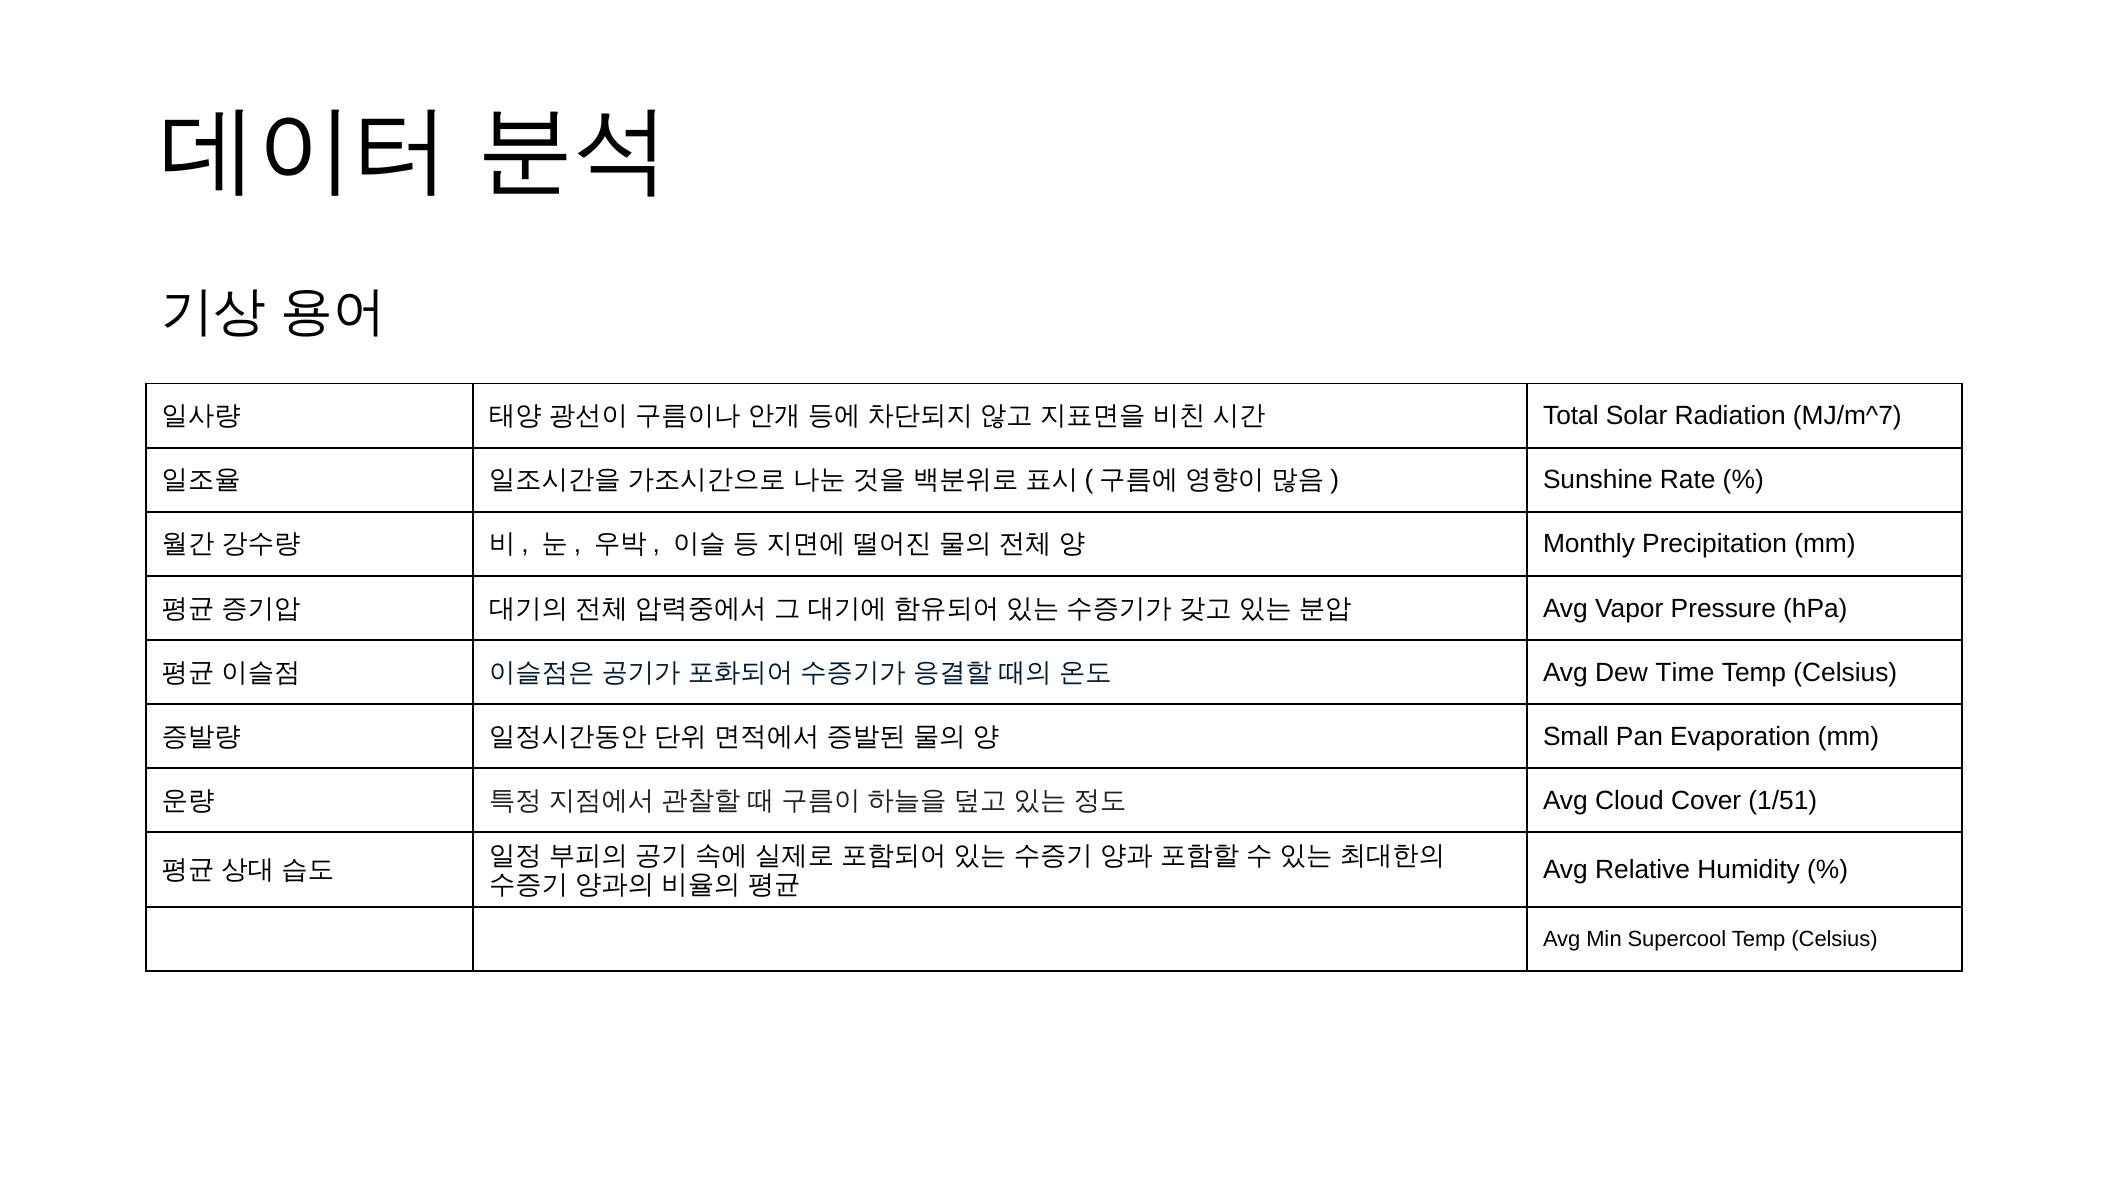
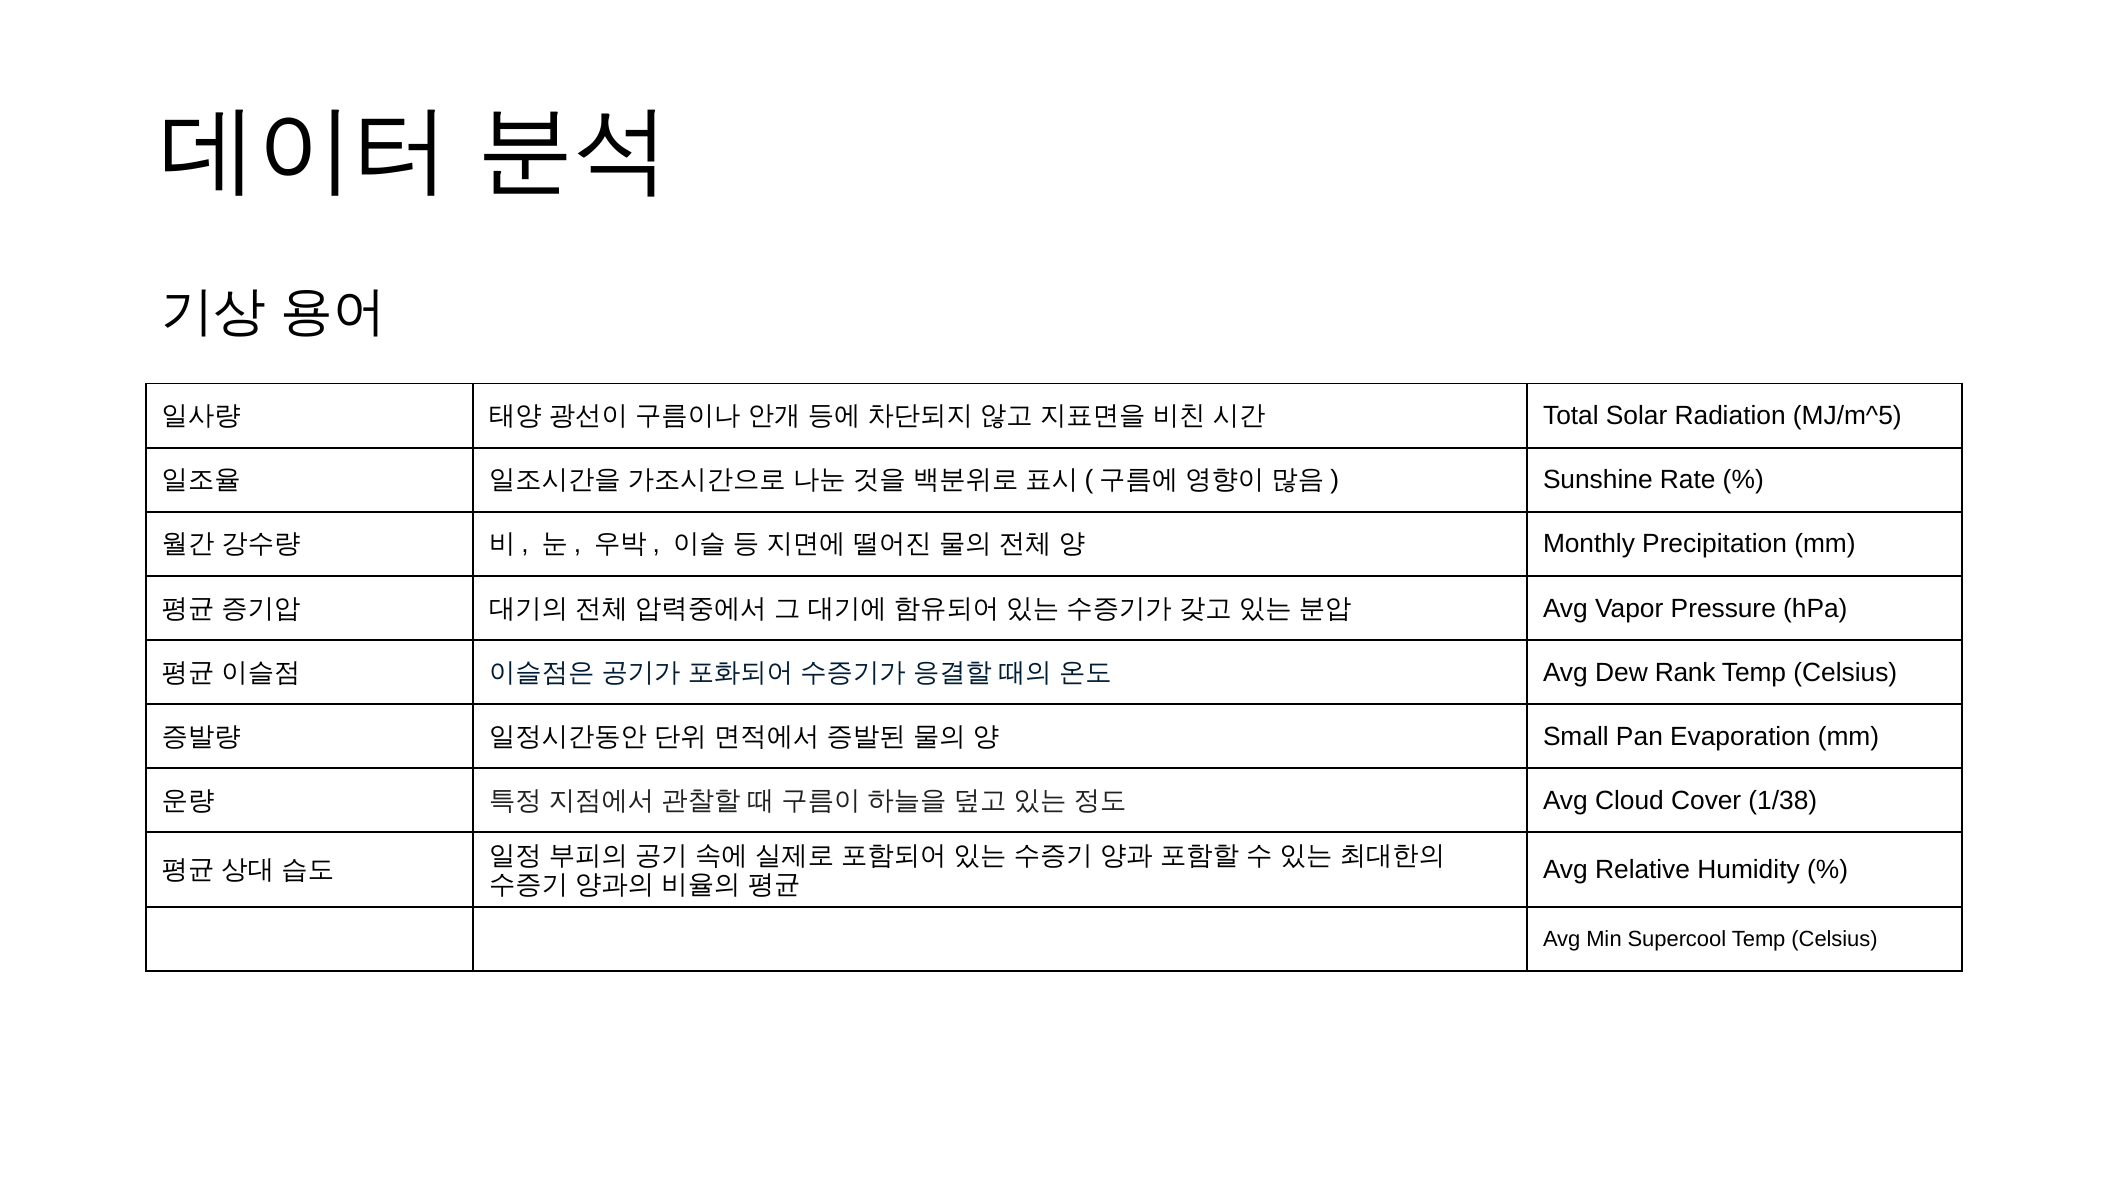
MJ/m^7: MJ/m^7 -> MJ/m^5
Time: Time -> Rank
1/51: 1/51 -> 1/38
